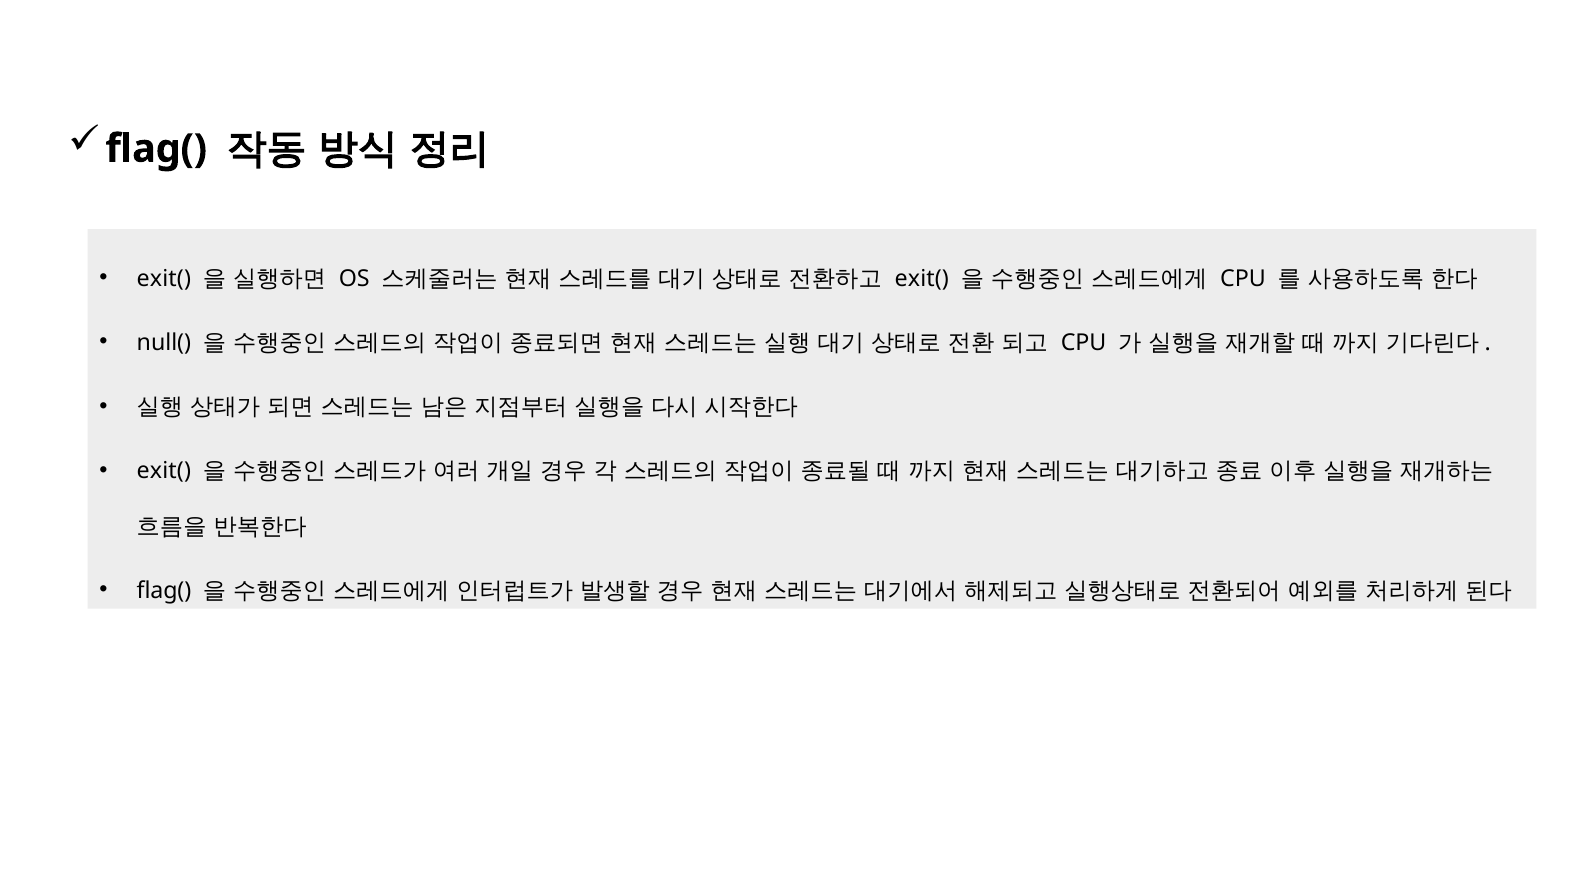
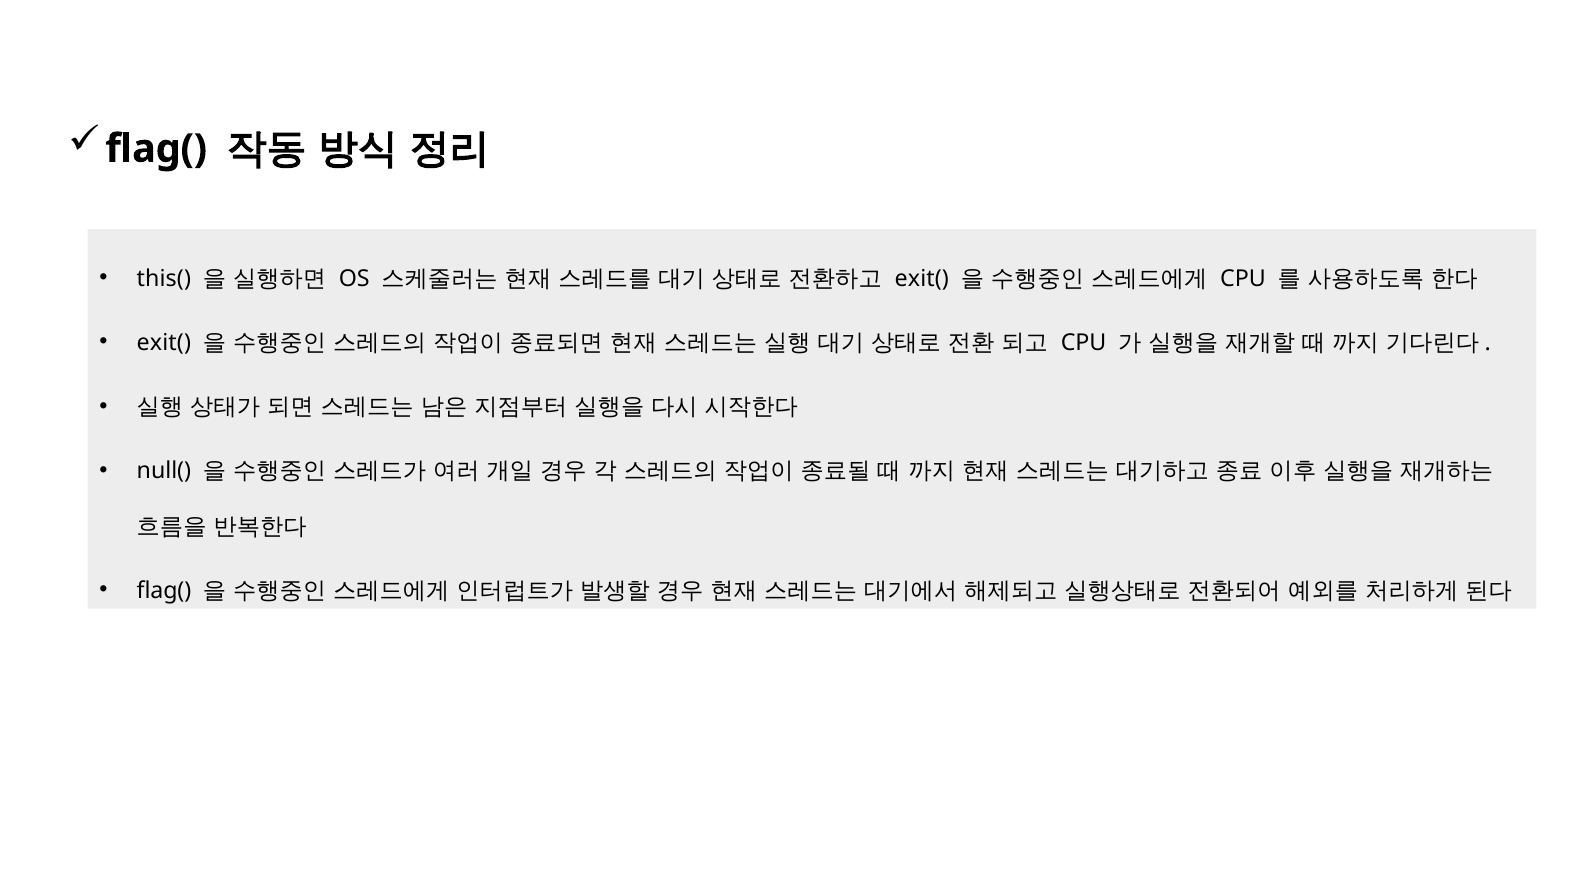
exit( at (164, 279): exit( -> this(
null( at (164, 343): null( -> exit(
exit( at (164, 471): exit( -> null(
